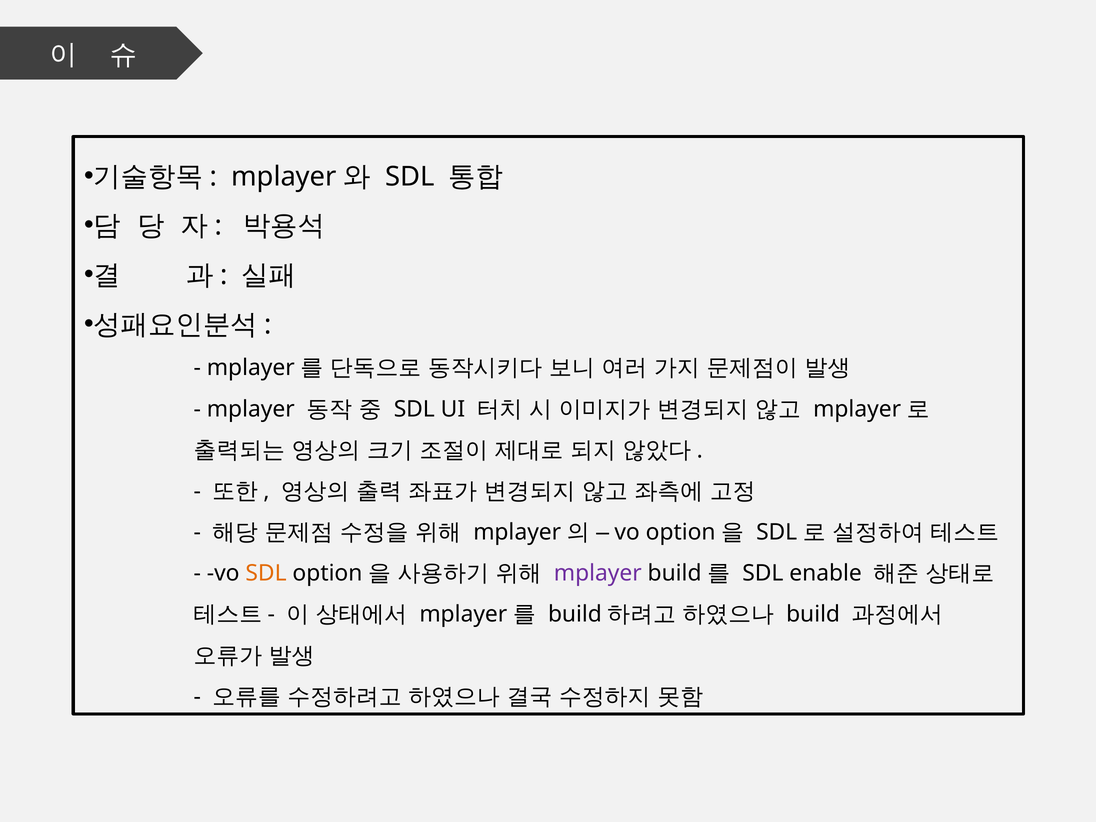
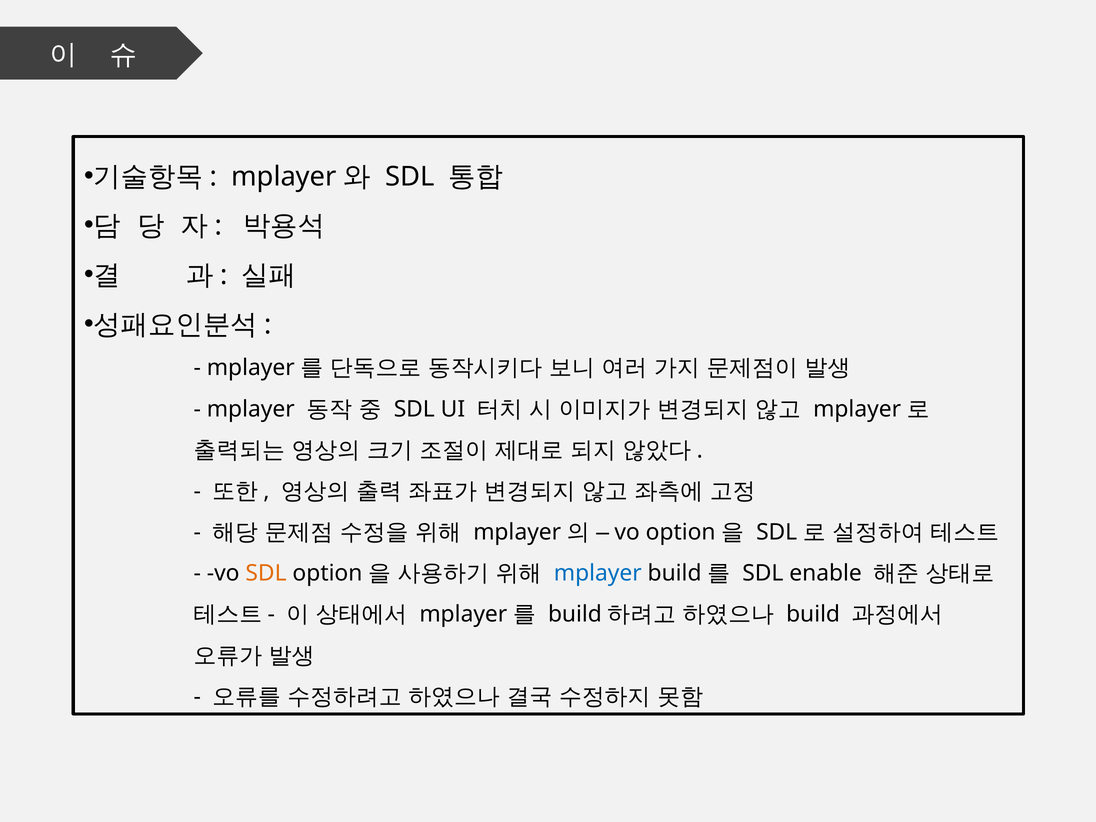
mplayer at (598, 573) colour: purple -> blue
